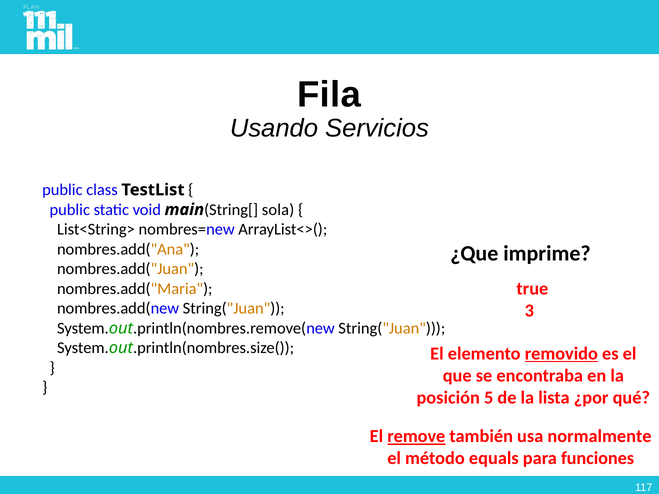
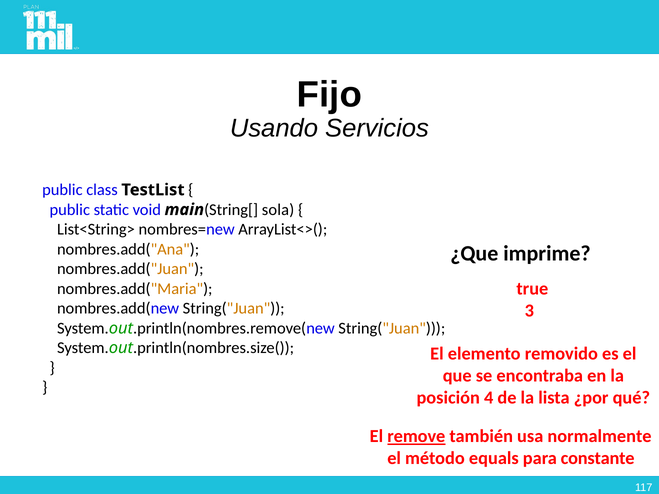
Fila: Fila -> Fijo
removido underline: present -> none
5: 5 -> 4
funciones: funciones -> constante
